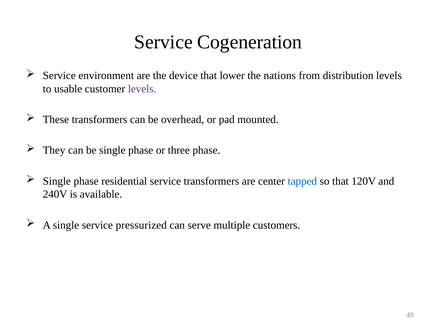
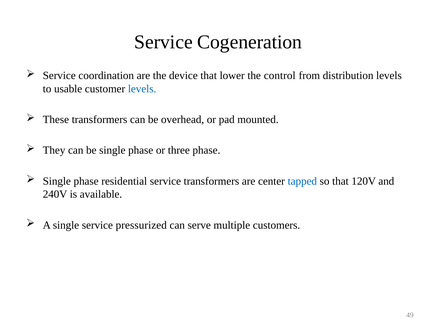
environment: environment -> coordination
nations: nations -> control
levels at (142, 89) colour: purple -> blue
